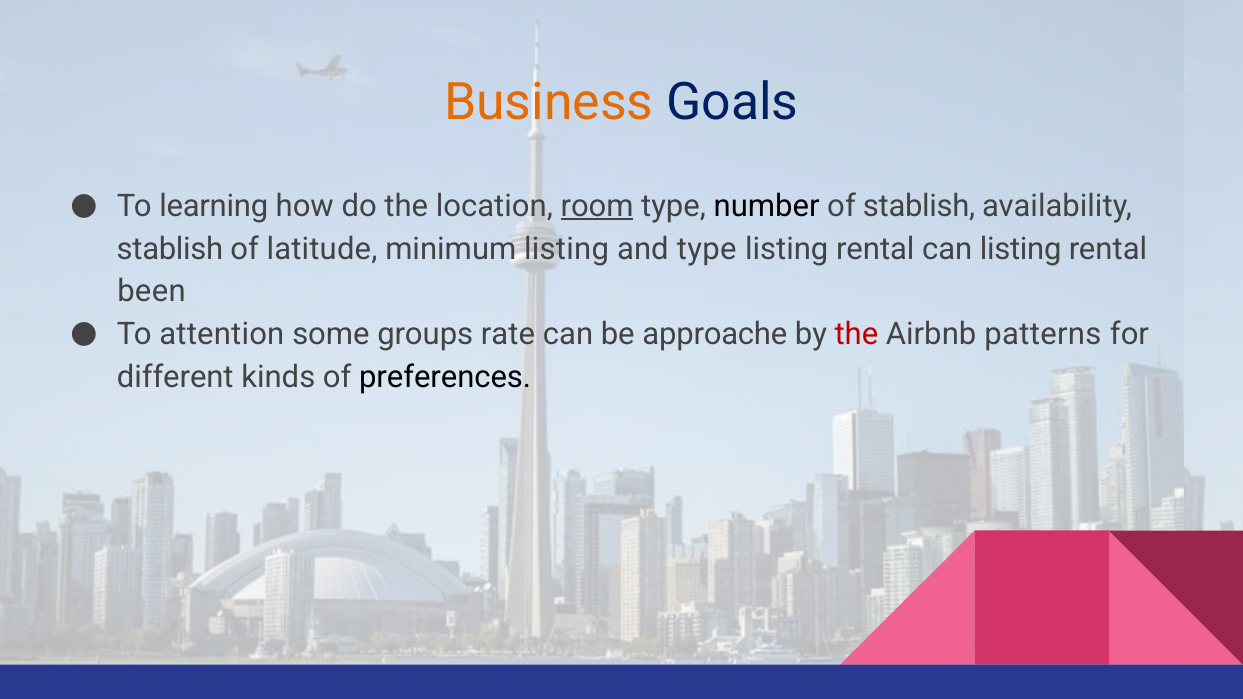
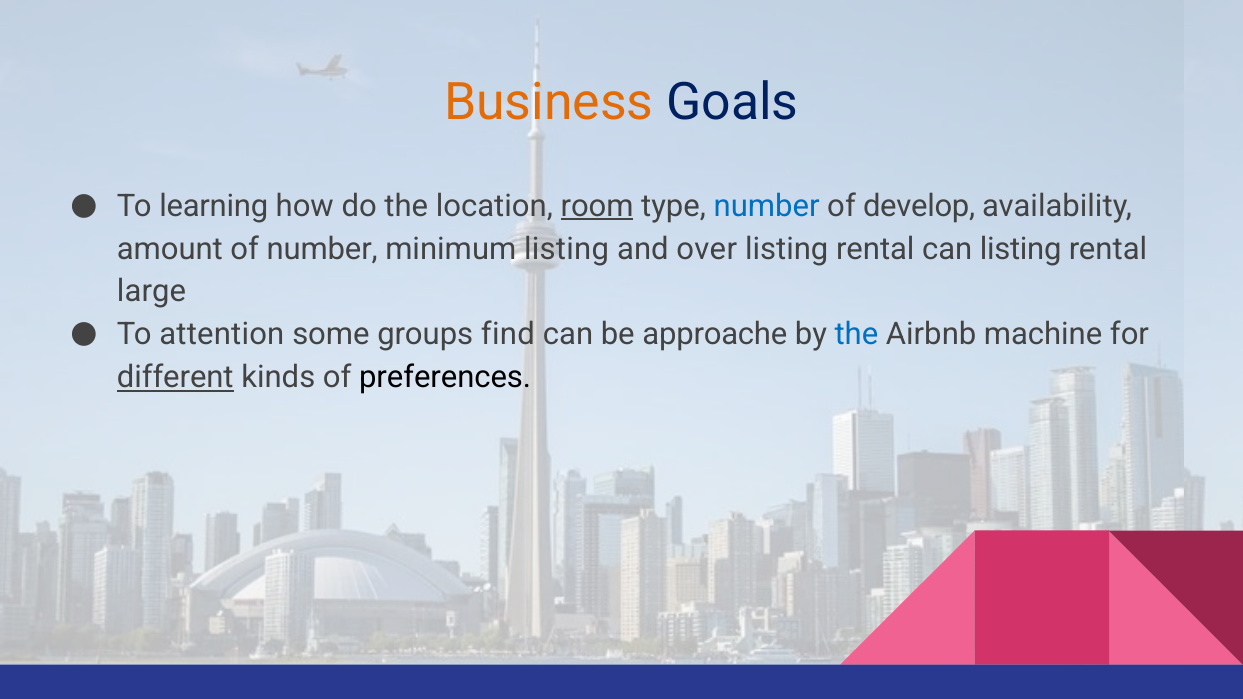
number at (767, 206) colour: black -> blue
of stablish: stablish -> develop
stablish at (170, 249): stablish -> amount
of latitude: latitude -> number
and type: type -> over
been: been -> large
rate: rate -> find
the at (856, 335) colour: red -> blue
patterns: patterns -> machine
different underline: none -> present
